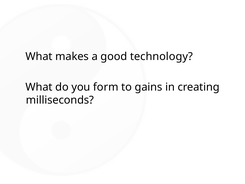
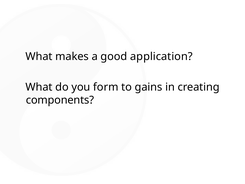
technology: technology -> application
milliseconds: milliseconds -> components
